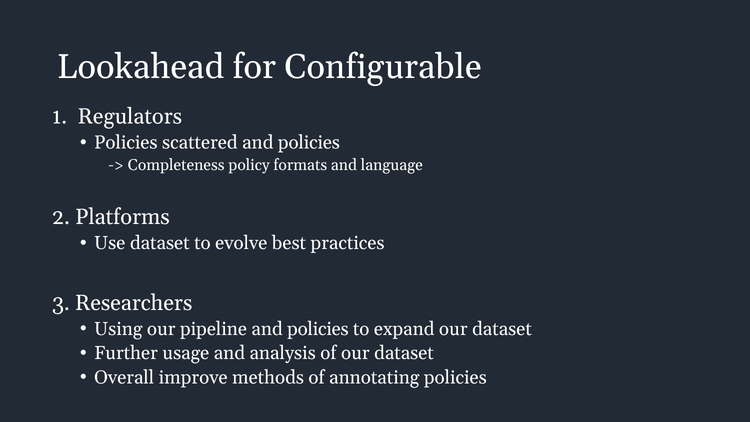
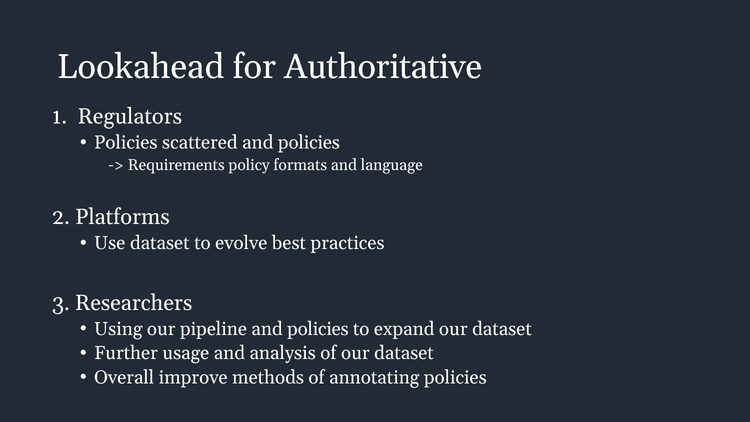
Configurable: Configurable -> Authoritative
Completeness: Completeness -> Requirements
